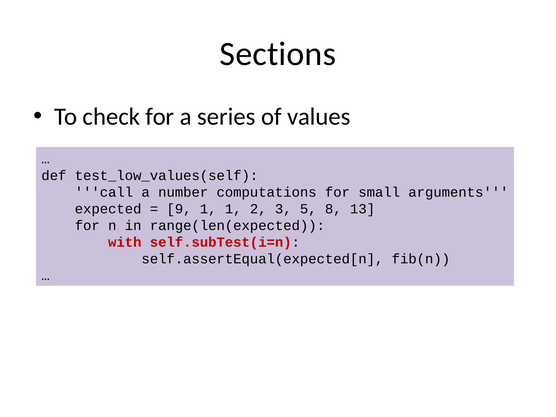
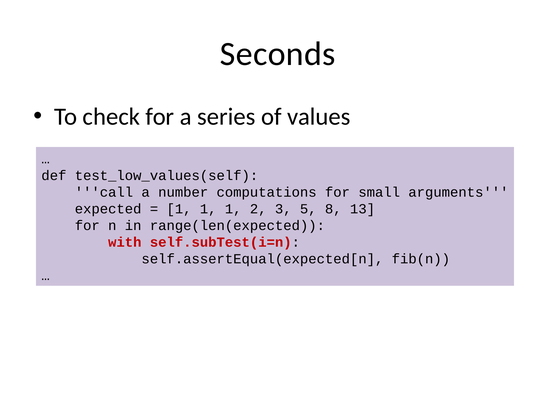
Sections: Sections -> Seconds
9 at (179, 209): 9 -> 1
